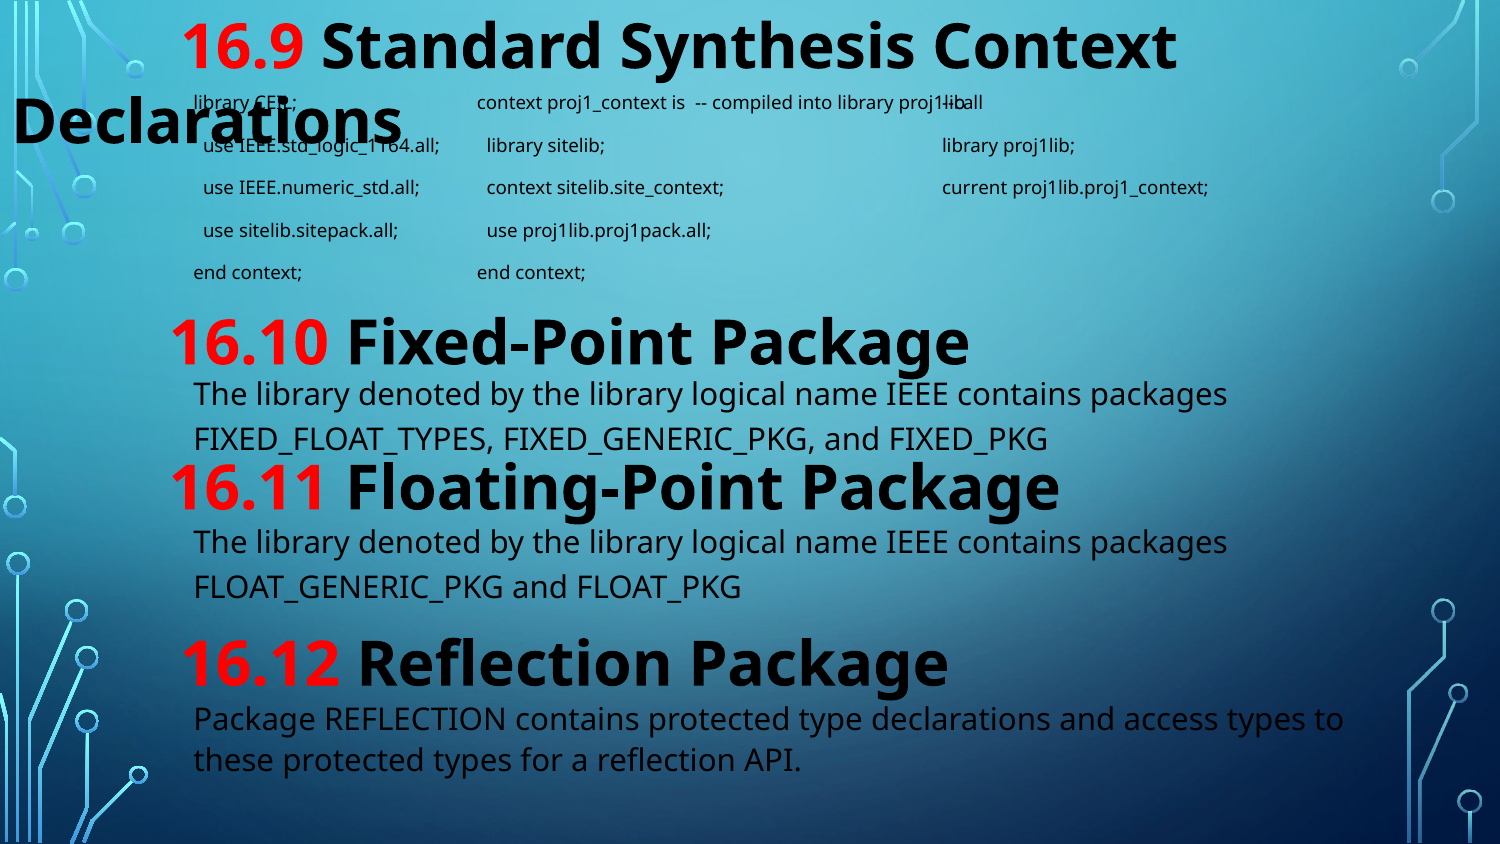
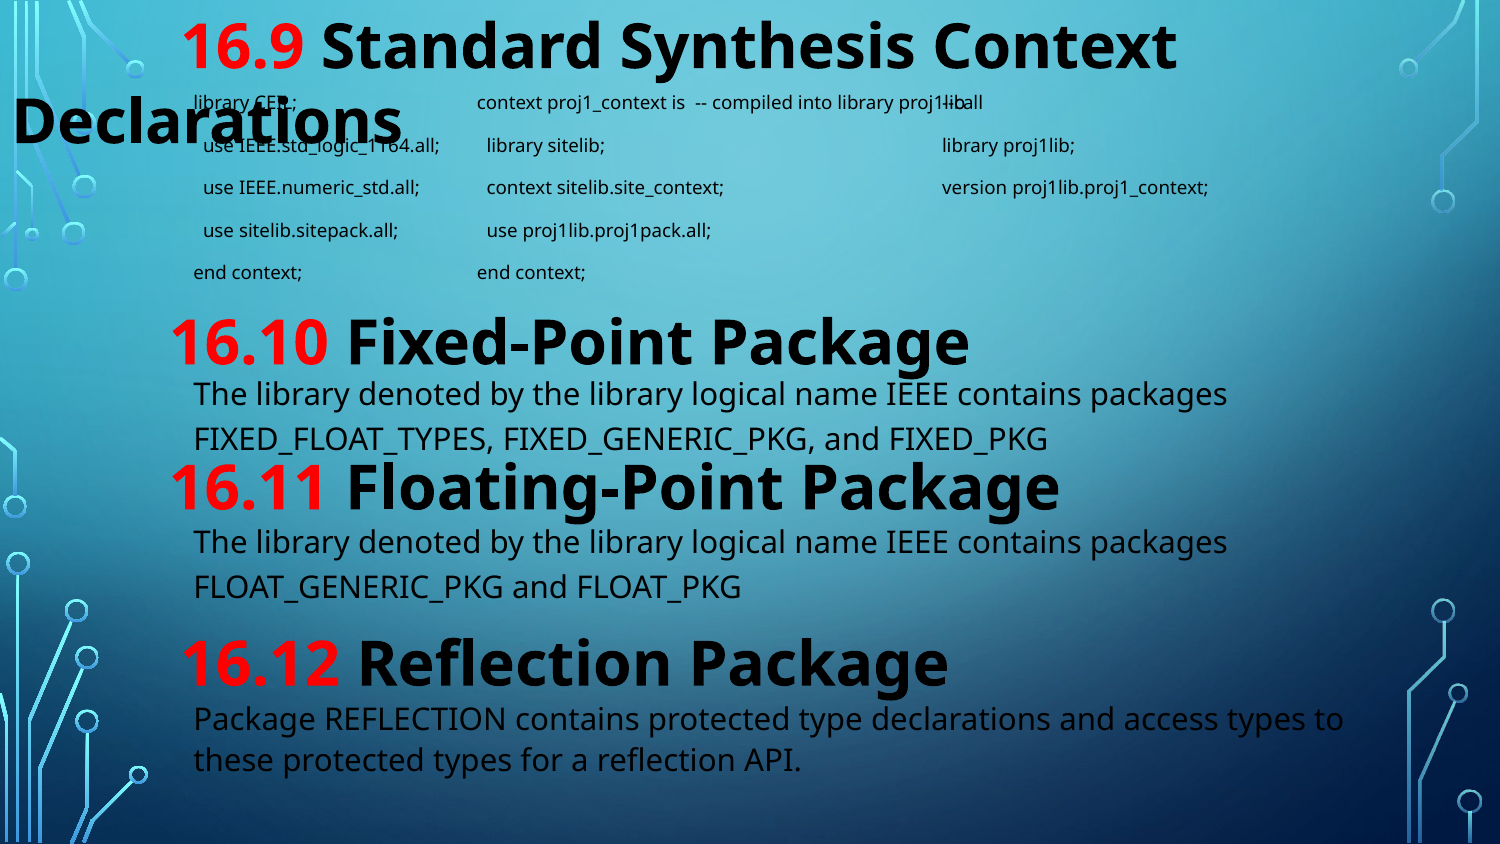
current: current -> version
